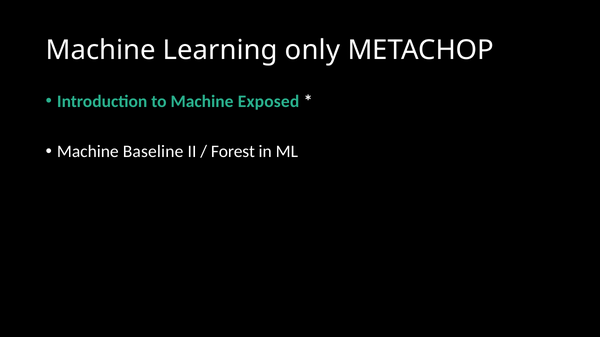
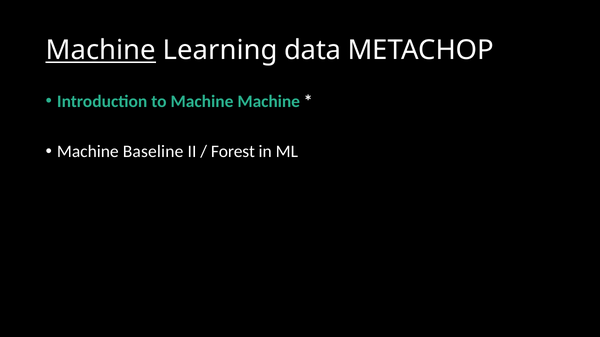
Machine at (101, 50) underline: none -> present
only: only -> data
Machine Exposed: Exposed -> Machine
